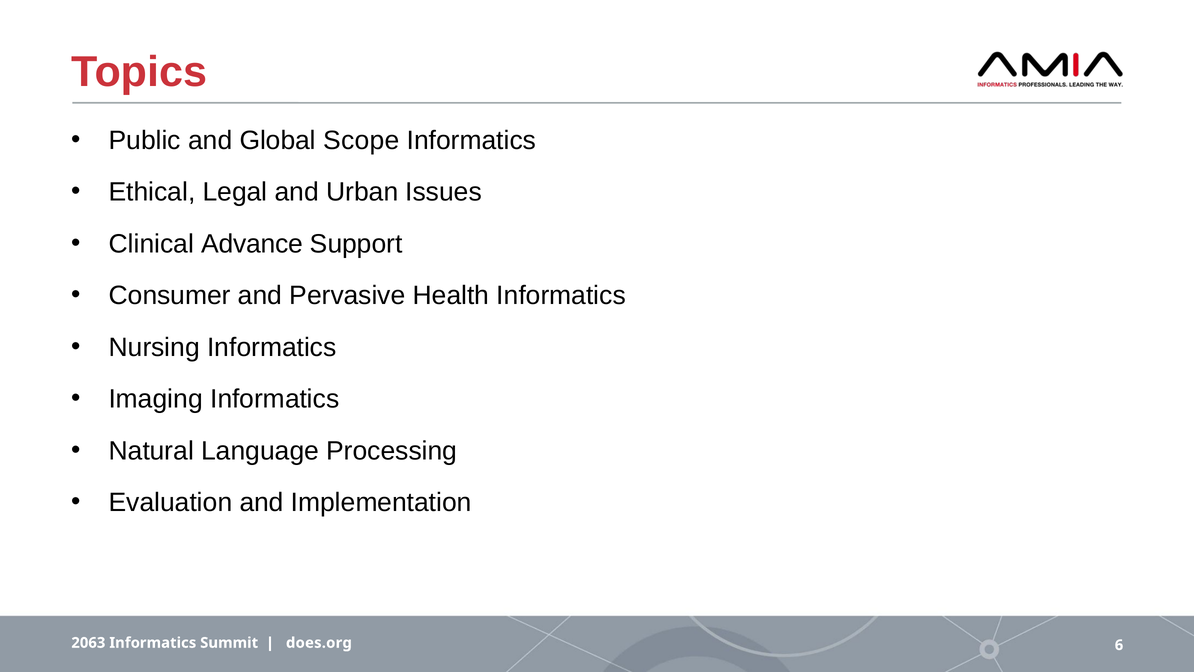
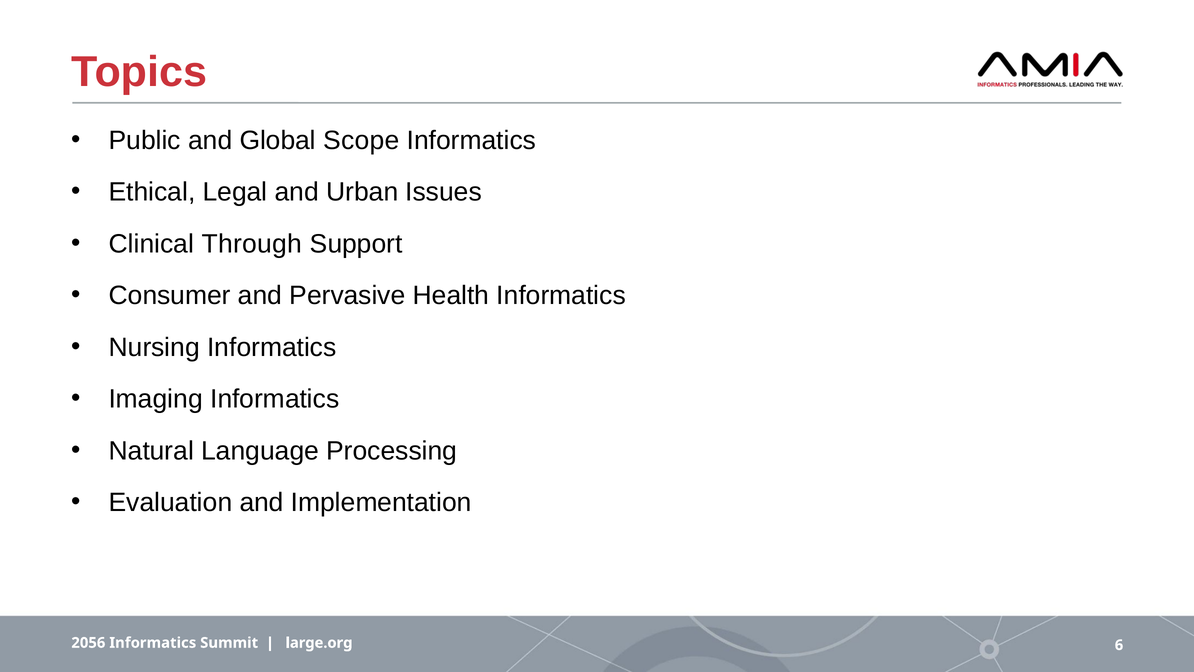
Advance: Advance -> Through
2063: 2063 -> 2056
does.org: does.org -> large.org
